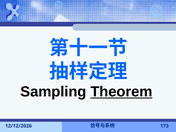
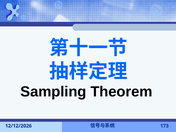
Theorem underline: present -> none
